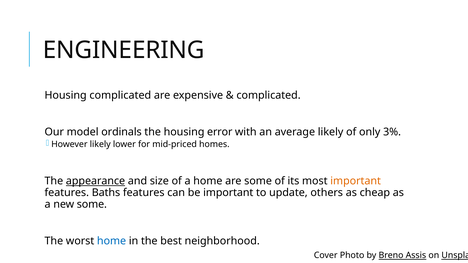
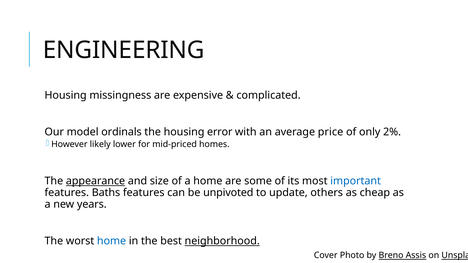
Housing complicated: complicated -> missingness
average likely: likely -> price
3%: 3% -> 2%
important at (356, 181) colour: orange -> blue
be important: important -> unpivoted
new some: some -> years
neighborhood underline: none -> present
